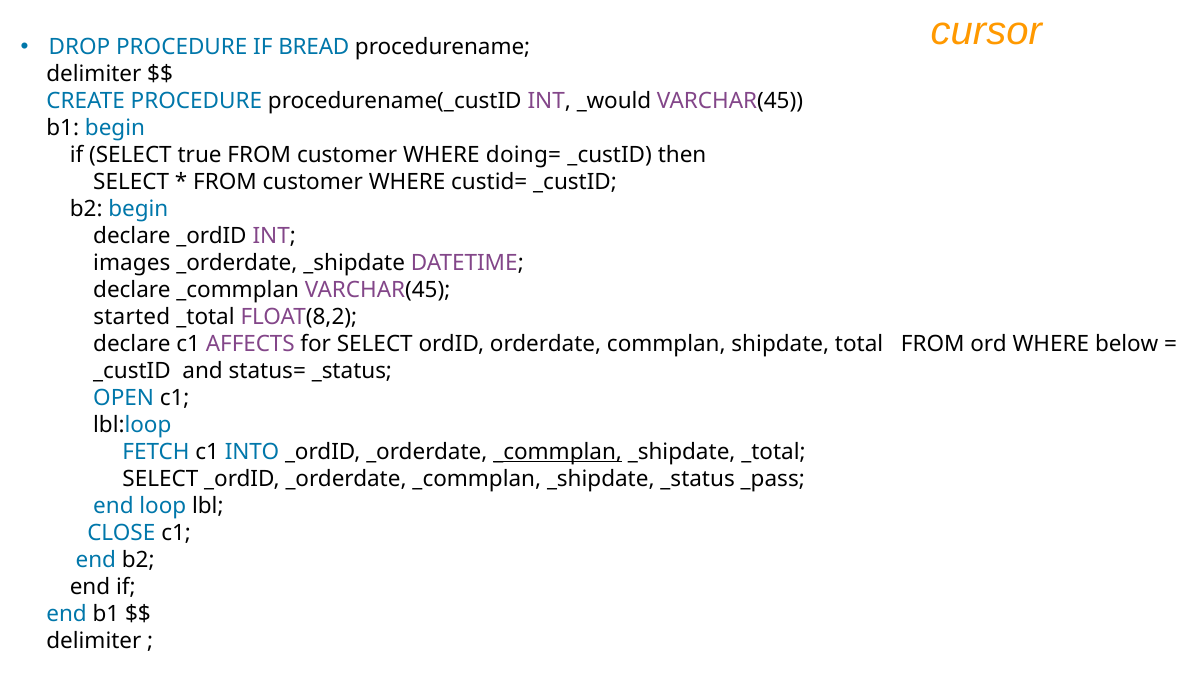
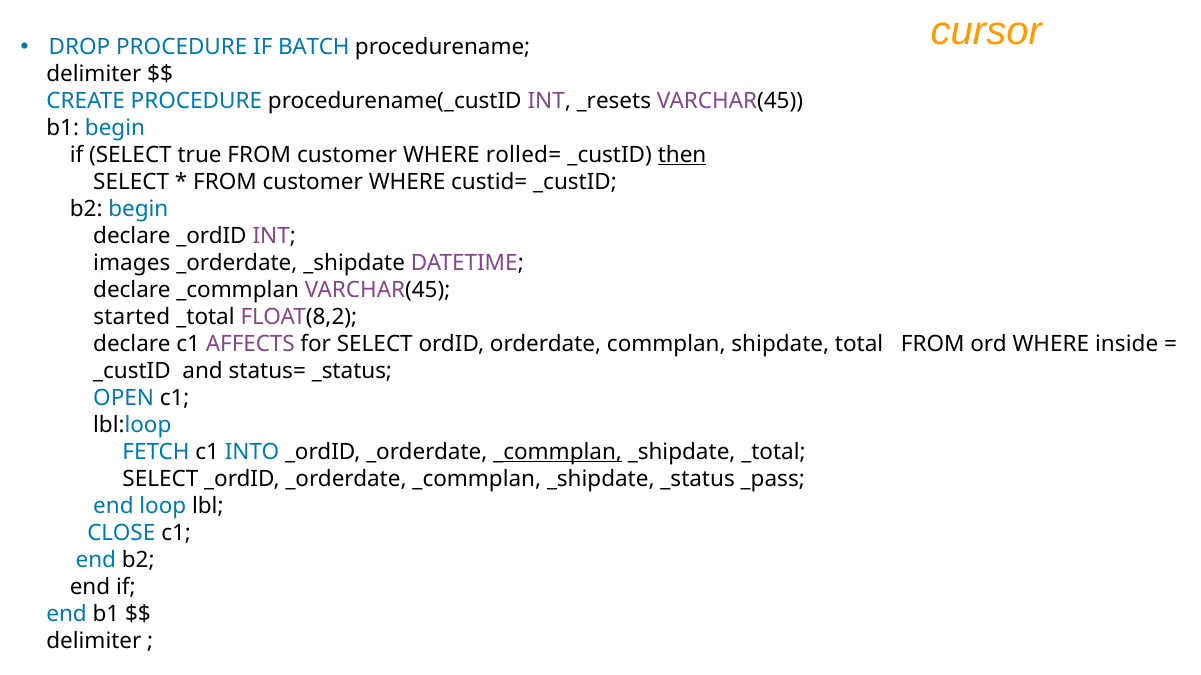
BREAD: BREAD -> BATCH
_would: _would -> _resets
doing=: doing= -> rolled=
then underline: none -> present
below: below -> inside
